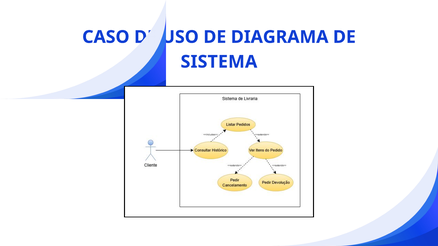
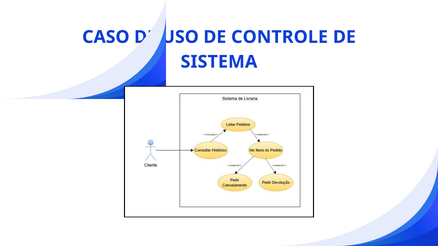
DIAGRAMA: DIAGRAMA -> CONTROLE
